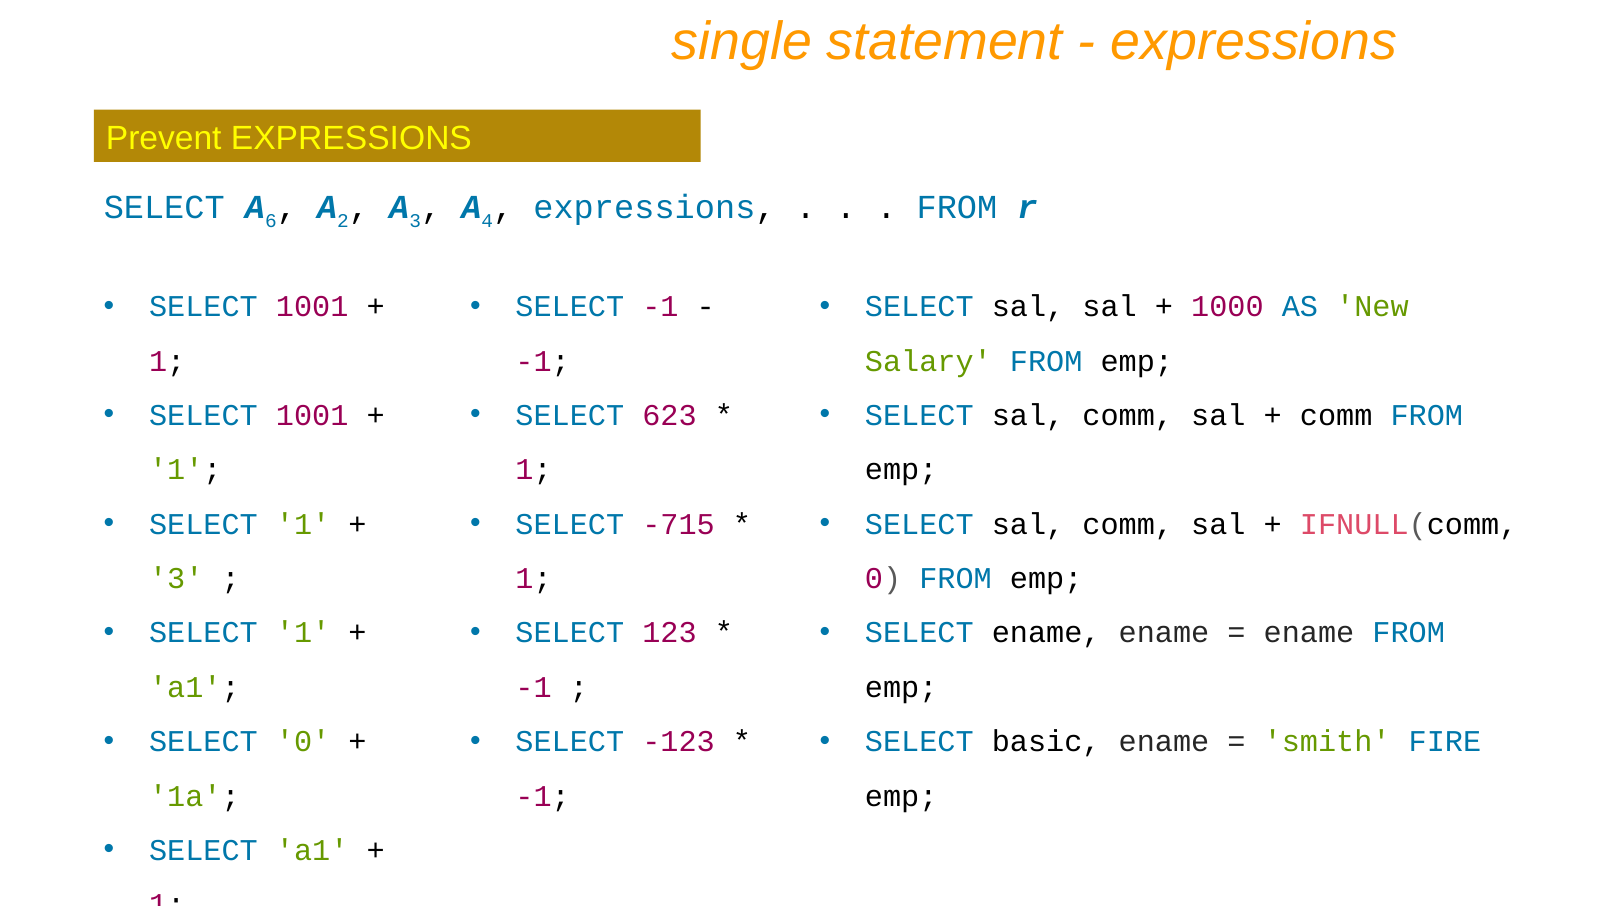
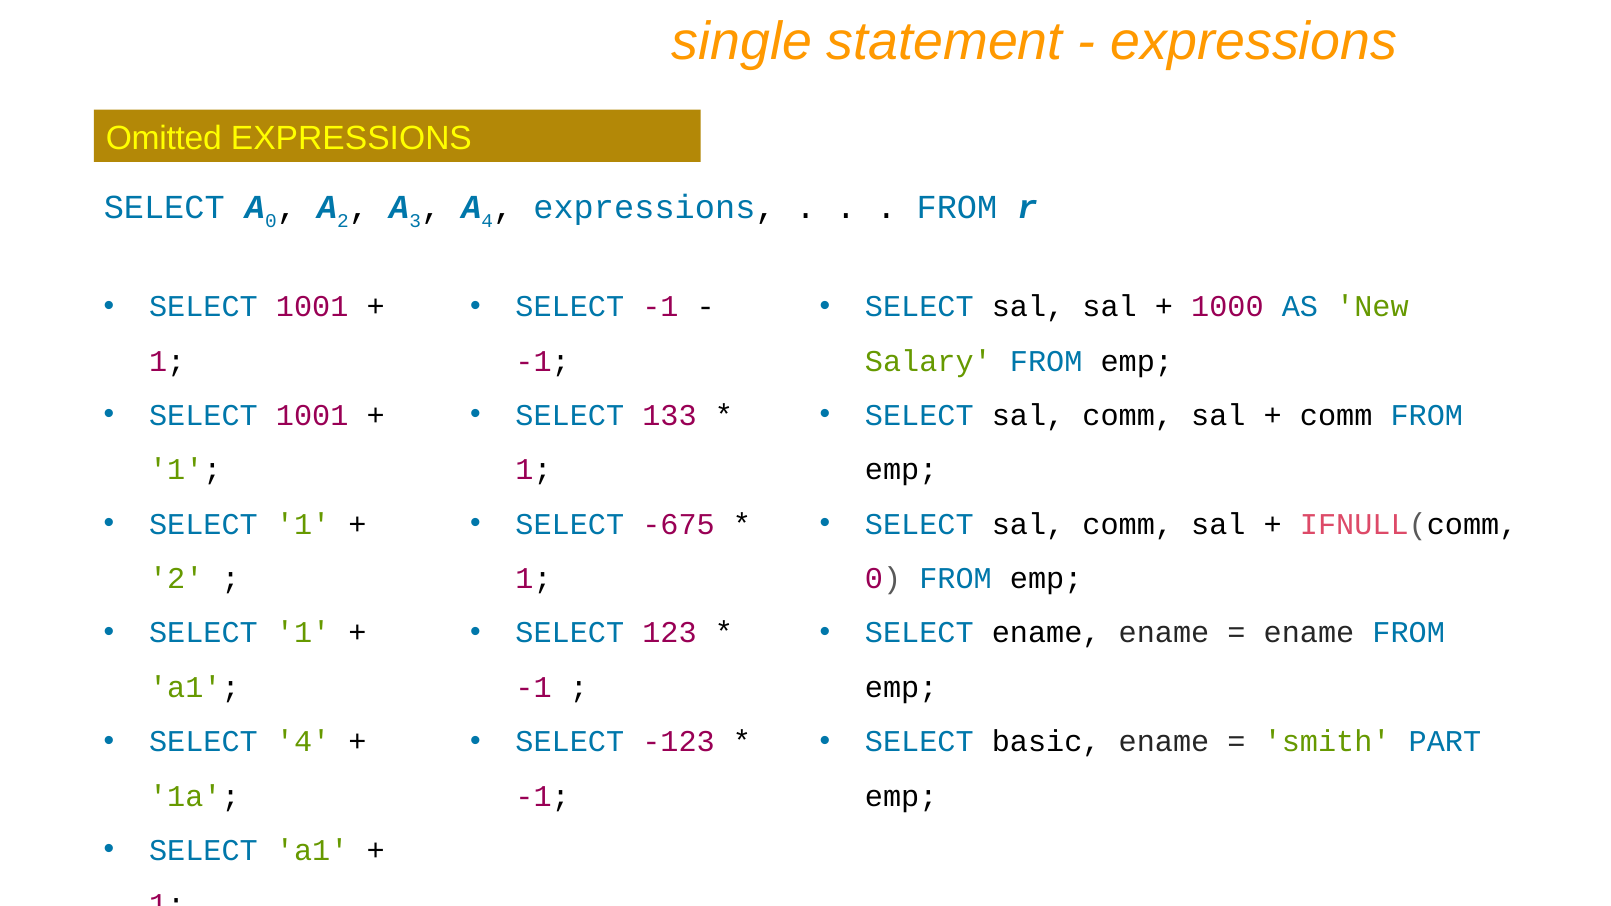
Prevent: Prevent -> Omitted
6 at (271, 221): 6 -> 0
623: 623 -> 133
-715: -715 -> -675
3 at (176, 579): 3 -> 2
SELECT 0: 0 -> 4
FIRE: FIRE -> PART
